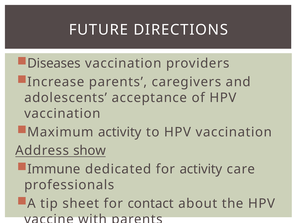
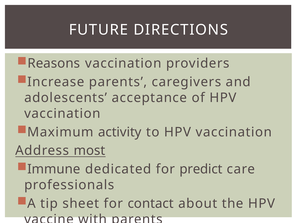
Diseases: Diseases -> Reasons
show: show -> most
for activity: activity -> predict
